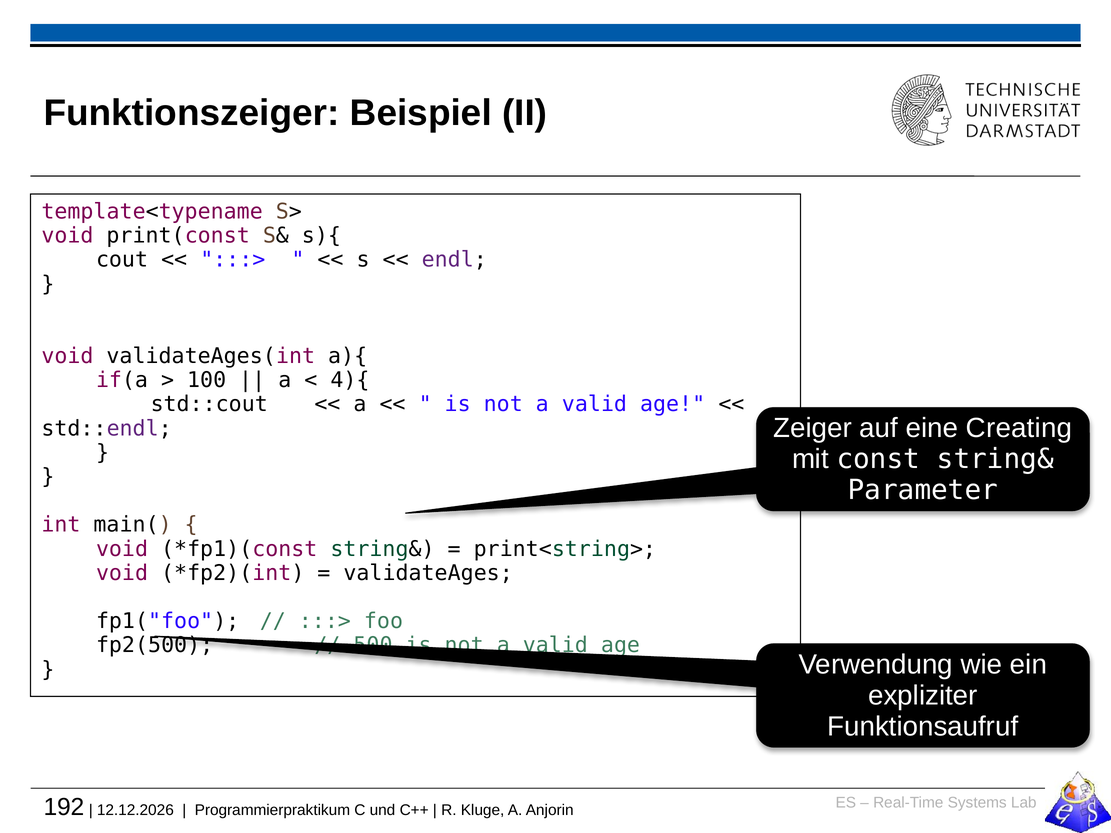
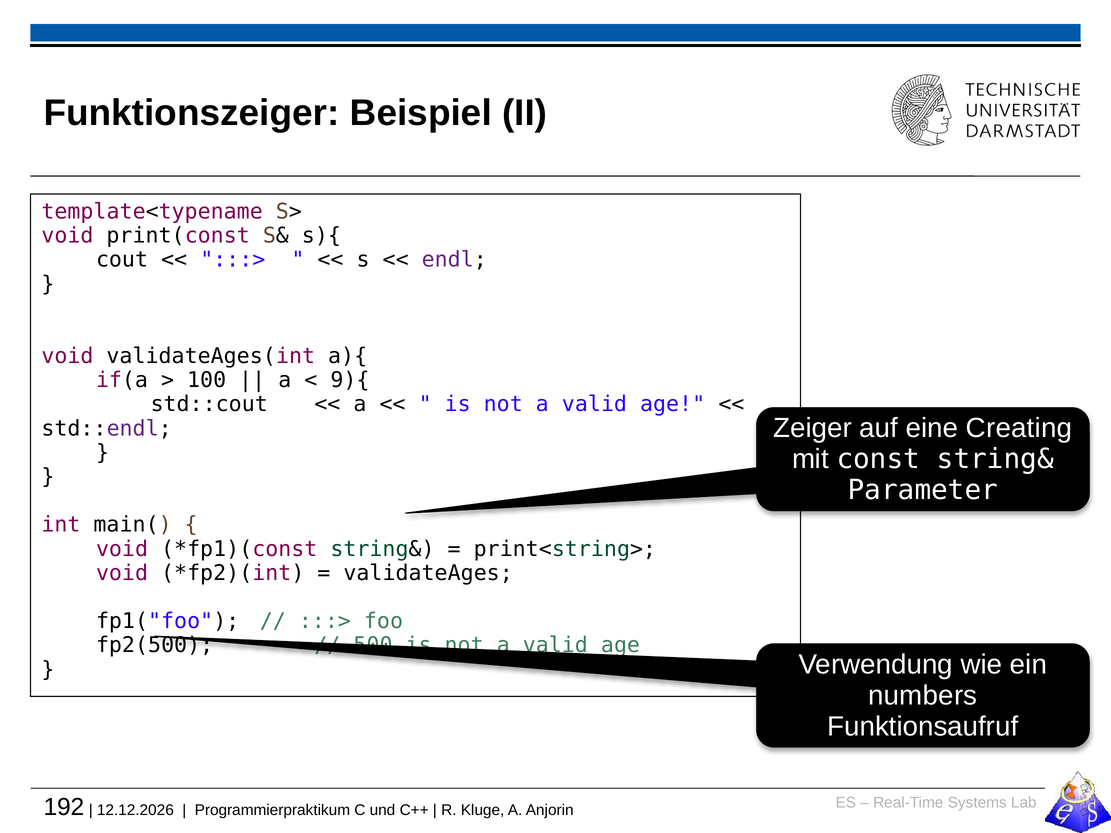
4){: 4){ -> 9){
expliziter: expliziter -> numbers
